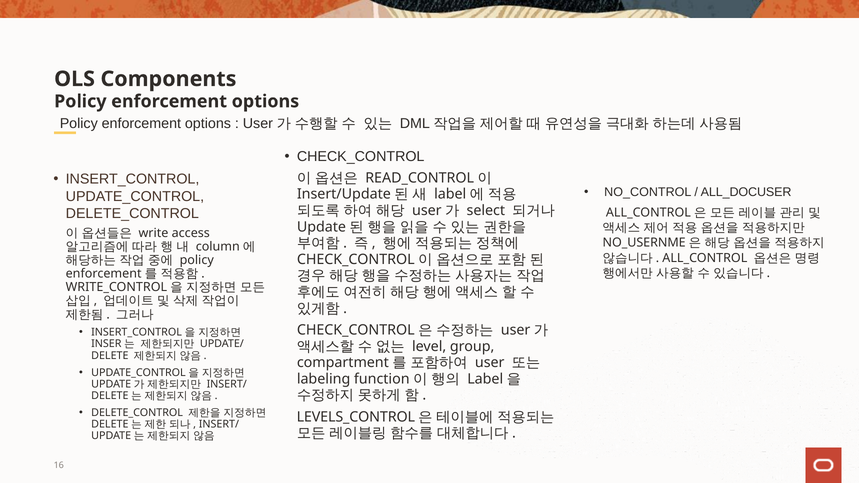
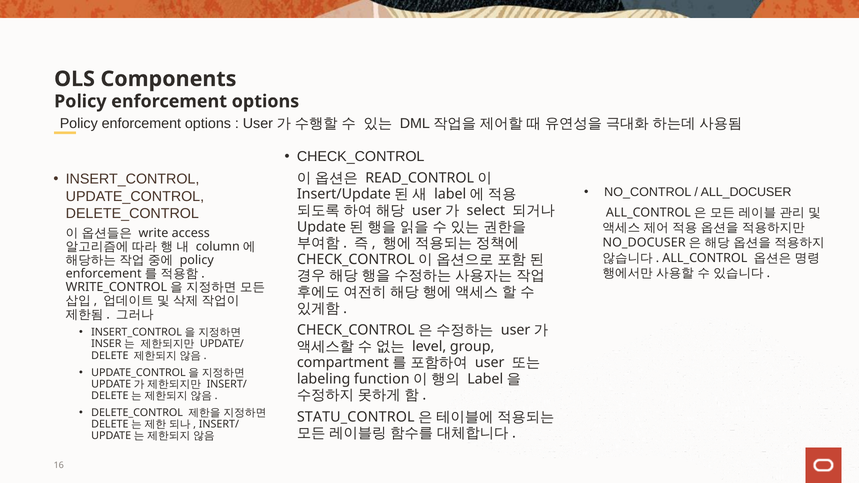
NO_USERNME: NO_USERNME -> NO_DOCUSER
LEVELS_CONTROL: LEVELS_CONTROL -> STATU_CONTROL
